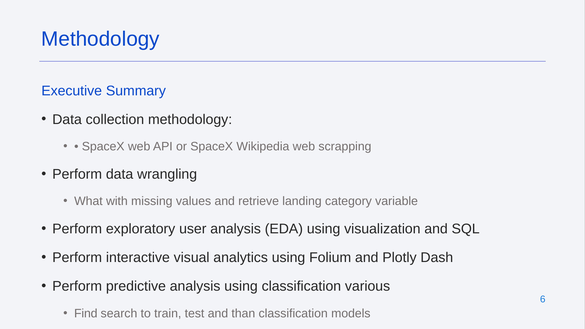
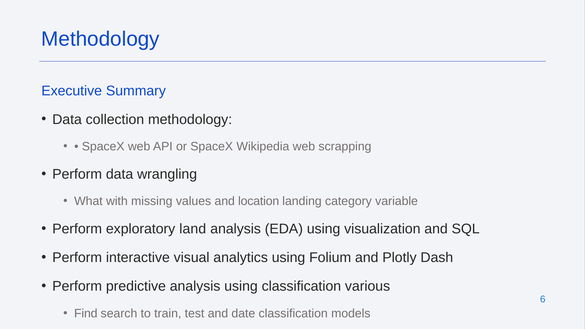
retrieve: retrieve -> location
user: user -> land
than: than -> date
